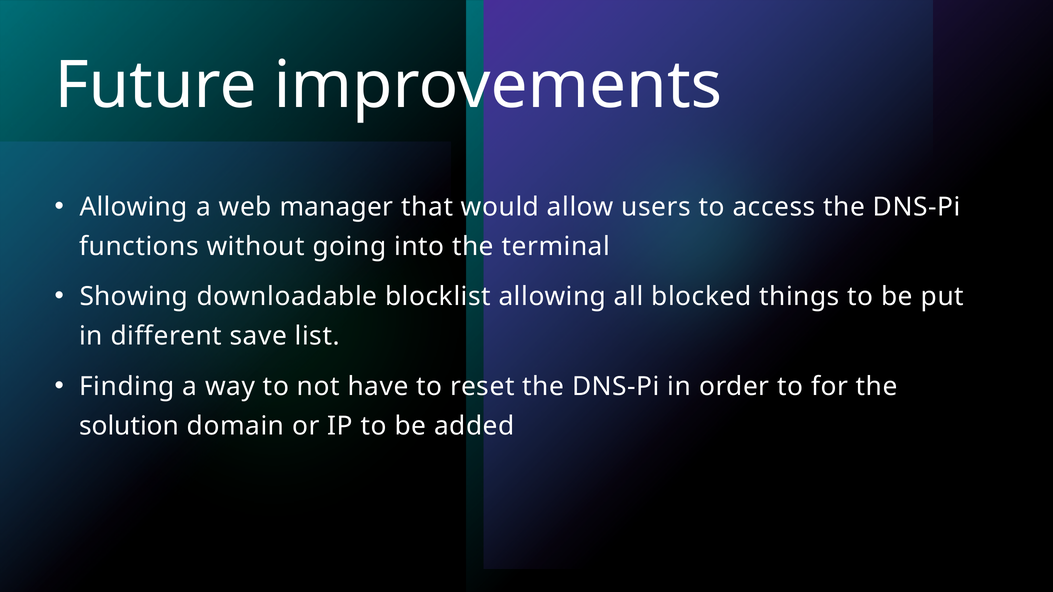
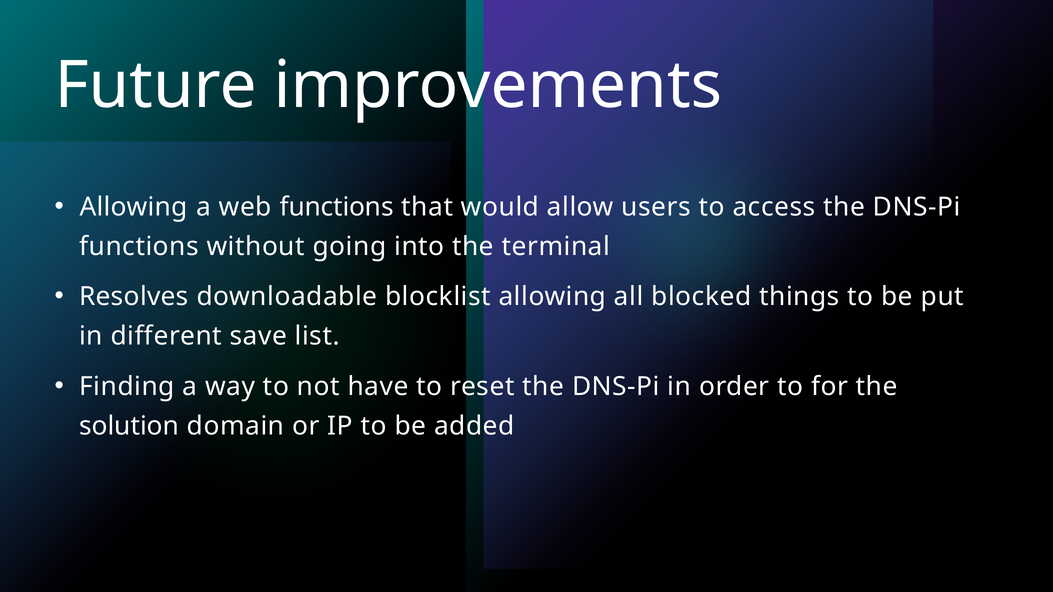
web manager: manager -> functions
Showing: Showing -> Resolves
